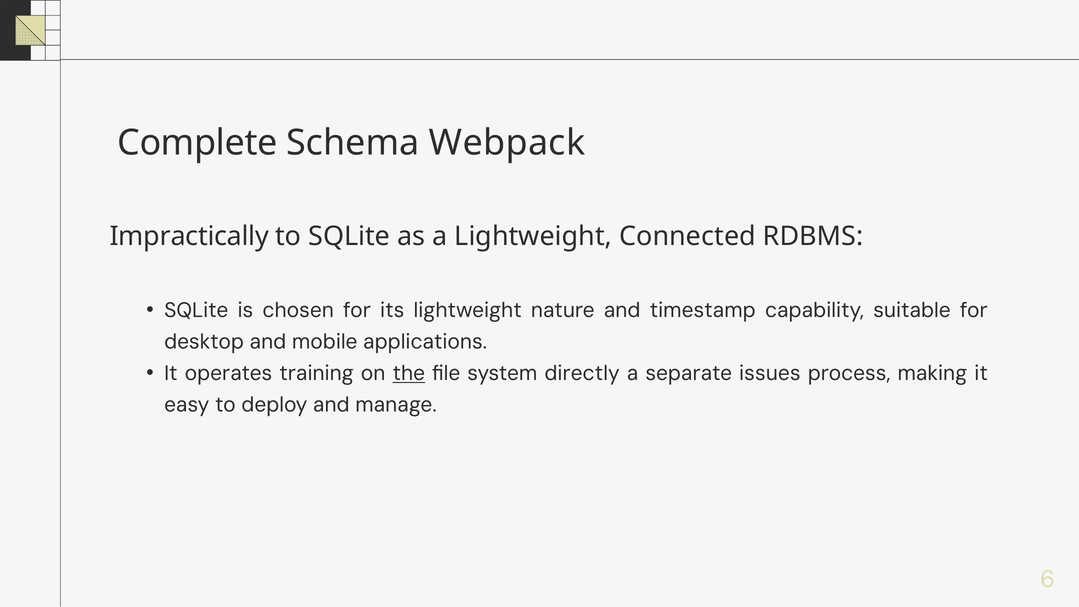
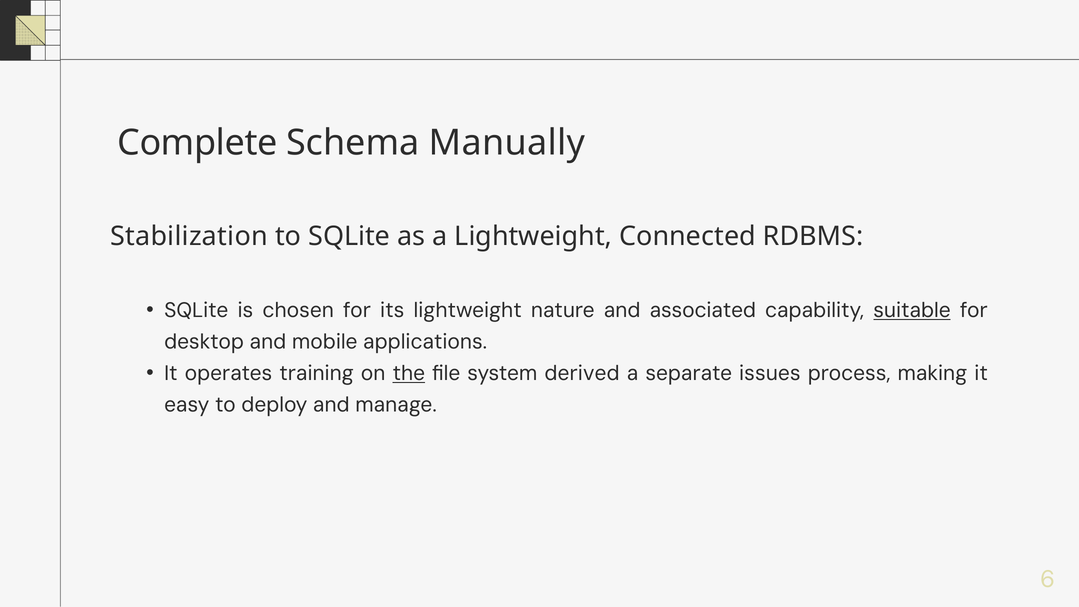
Webpack: Webpack -> Manually
Impractically: Impractically -> Stabilization
timestamp: timestamp -> associated
suitable underline: none -> present
directly: directly -> derived
